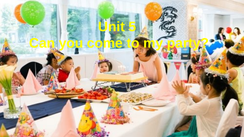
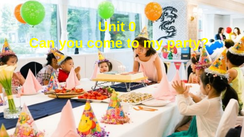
5: 5 -> 0
